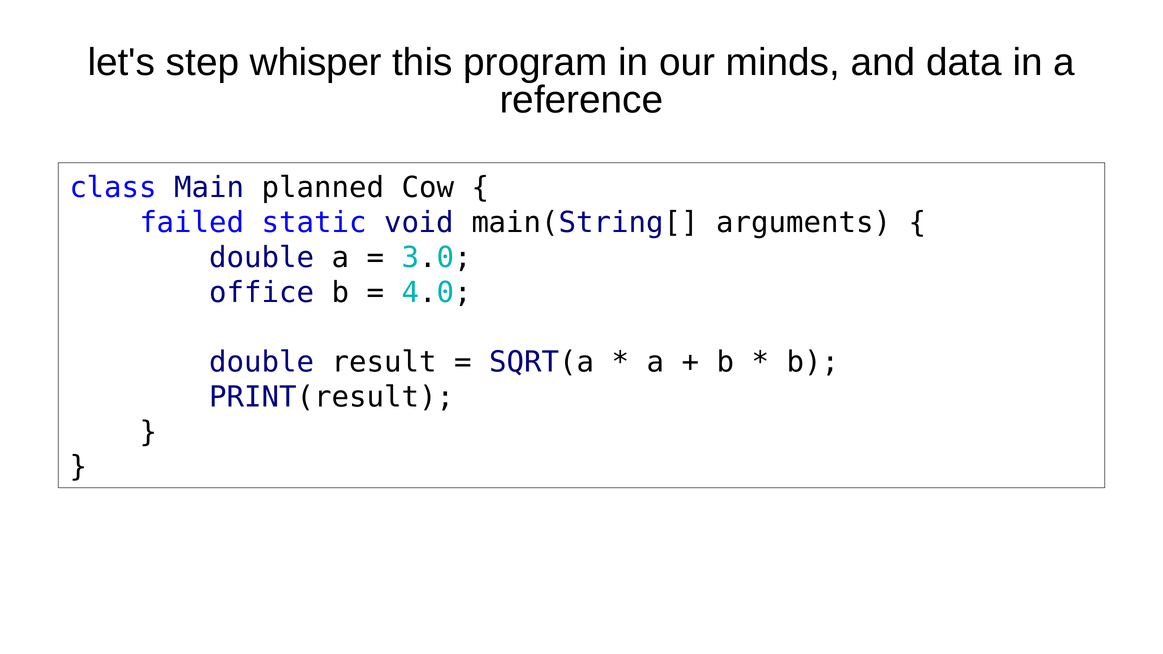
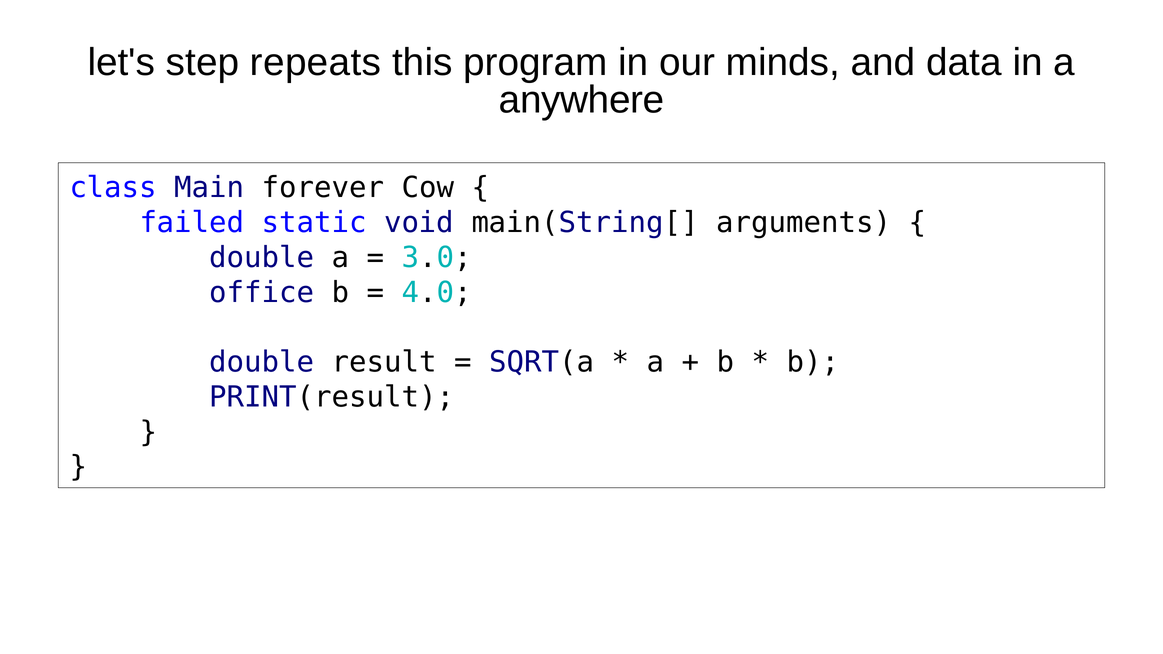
whisper: whisper -> repeats
reference: reference -> anywhere
planned: planned -> forever
